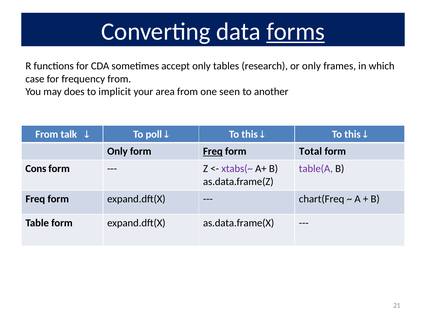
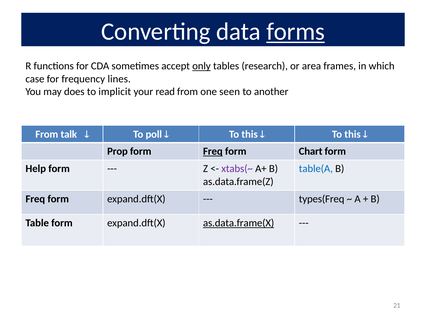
only at (201, 66) underline: none -> present
or only: only -> area
frequency from: from -> lines
area: area -> read
Only at (117, 151): Only -> Prop
Total: Total -> Chart
Cons: Cons -> Help
table(A colour: purple -> blue
chart(Freq: chart(Freq -> types(Freq
as.data.frame(X underline: none -> present
